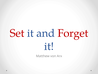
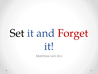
Set colour: red -> black
